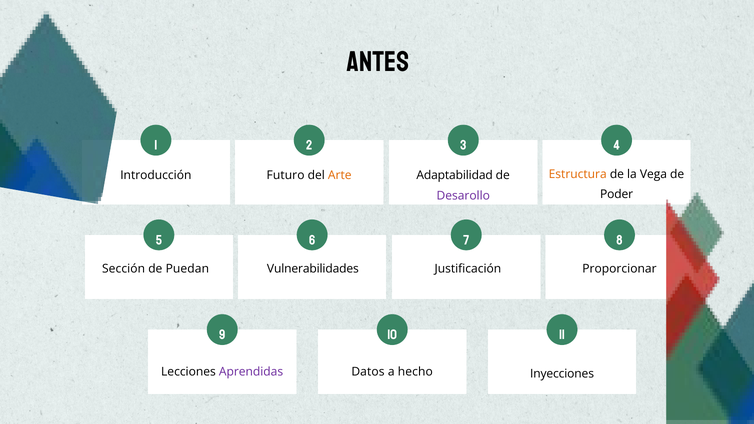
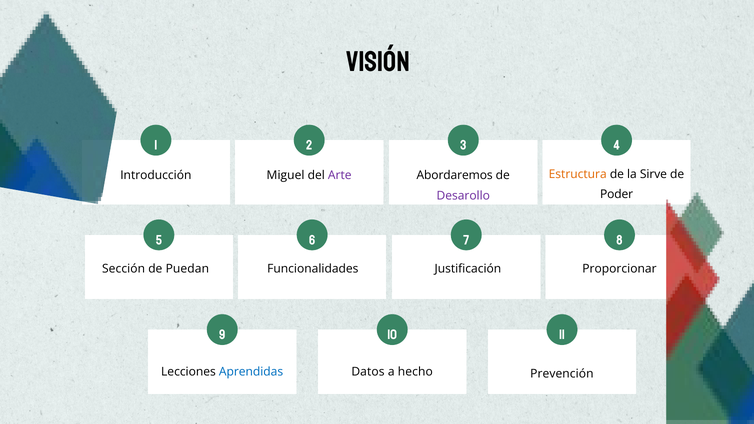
ANTES: ANTES -> VISIÓN
Vega: Vega -> Sirve
Futuro: Futuro -> Miguel
Arte colour: orange -> purple
Adaptabilidad: Adaptabilidad -> Abordaremos
Vulnerabilidades: Vulnerabilidades -> Funcionalidades
Aprendidas colour: purple -> blue
Inyecciones: Inyecciones -> Prevención
